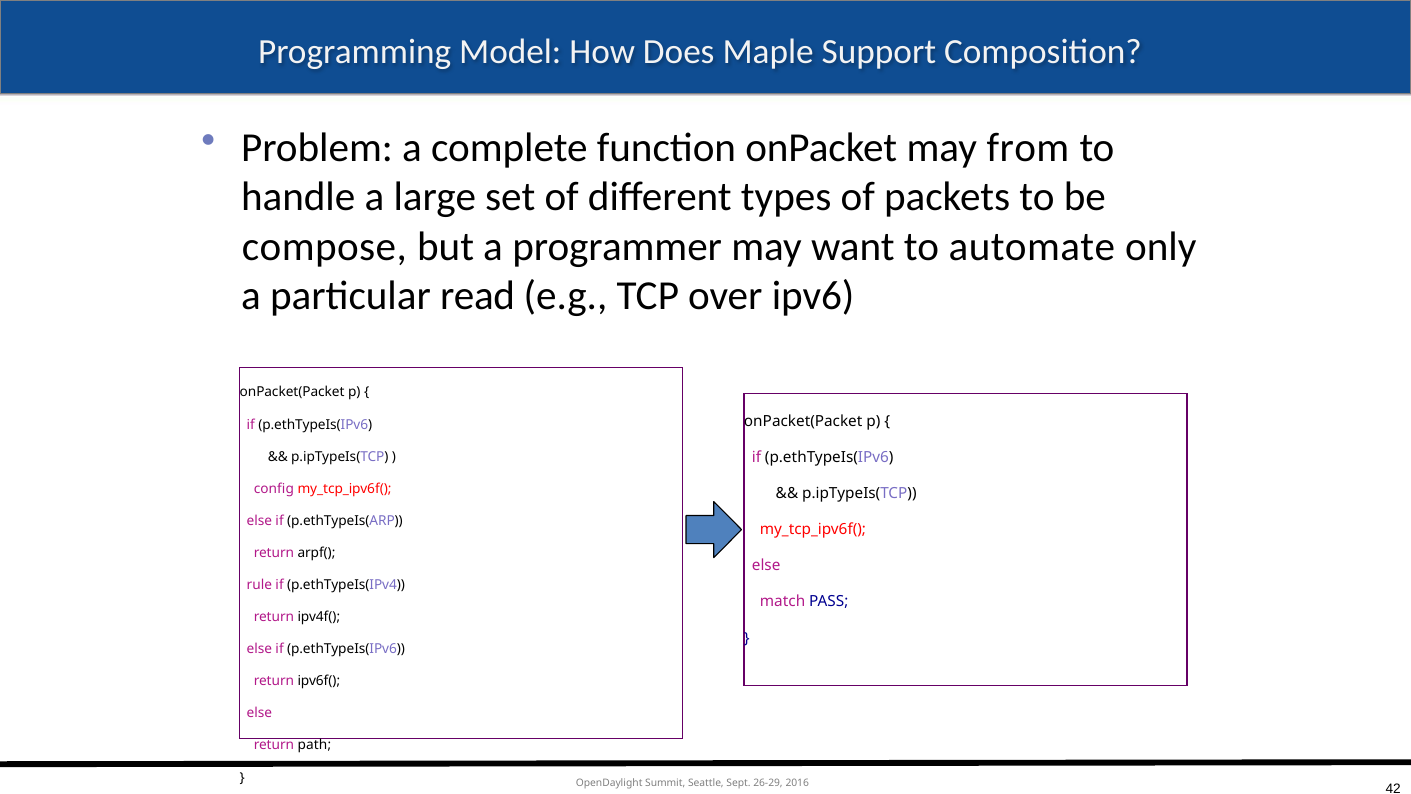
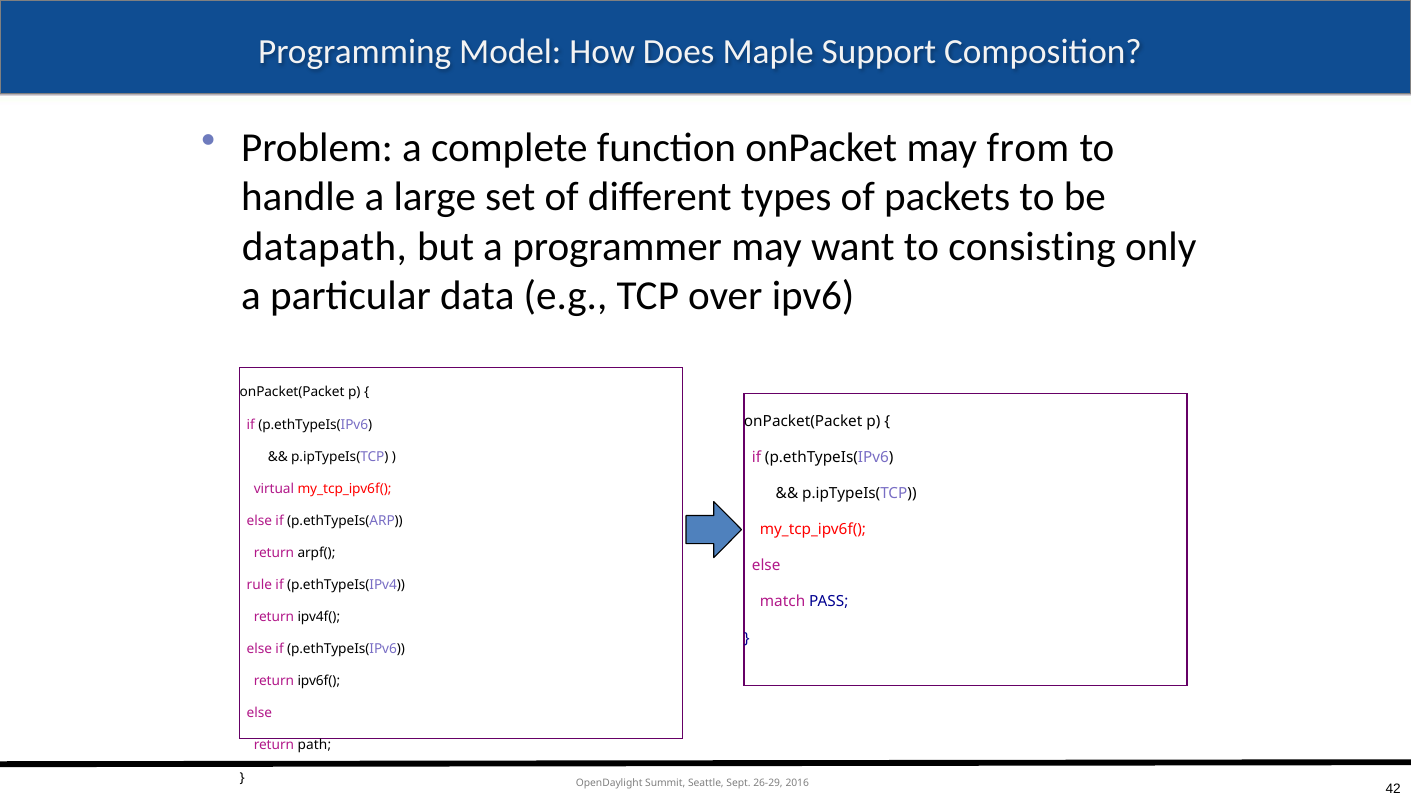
compose: compose -> datapath
automate: automate -> consisting
read: read -> data
config: config -> virtual
